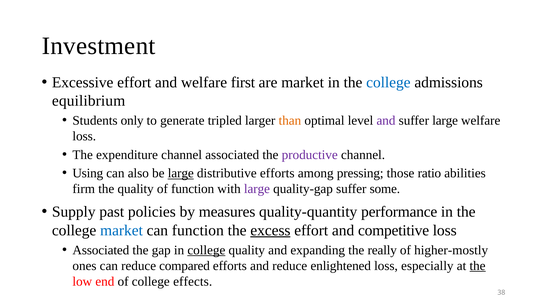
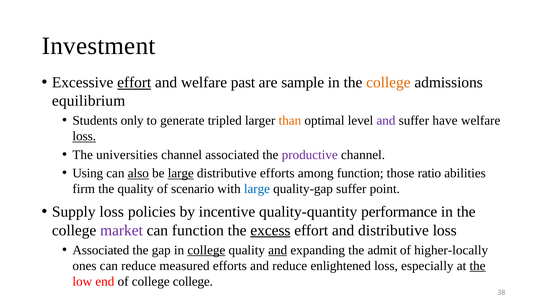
effort at (134, 83) underline: none -> present
first: first -> past
are market: market -> sample
college at (388, 83) colour: blue -> orange
suffer large: large -> have
loss at (84, 137) underline: none -> present
expenditure: expenditure -> universities
also underline: none -> present
among pressing: pressing -> function
of function: function -> scenario
large at (257, 189) colour: purple -> blue
some: some -> point
Supply past: past -> loss
measures: measures -> incentive
market at (121, 231) colour: blue -> purple
and competitive: competitive -> distributive
and at (278, 251) underline: none -> present
really: really -> admit
higher-mostly: higher-mostly -> higher-locally
compared: compared -> measured
college effects: effects -> college
